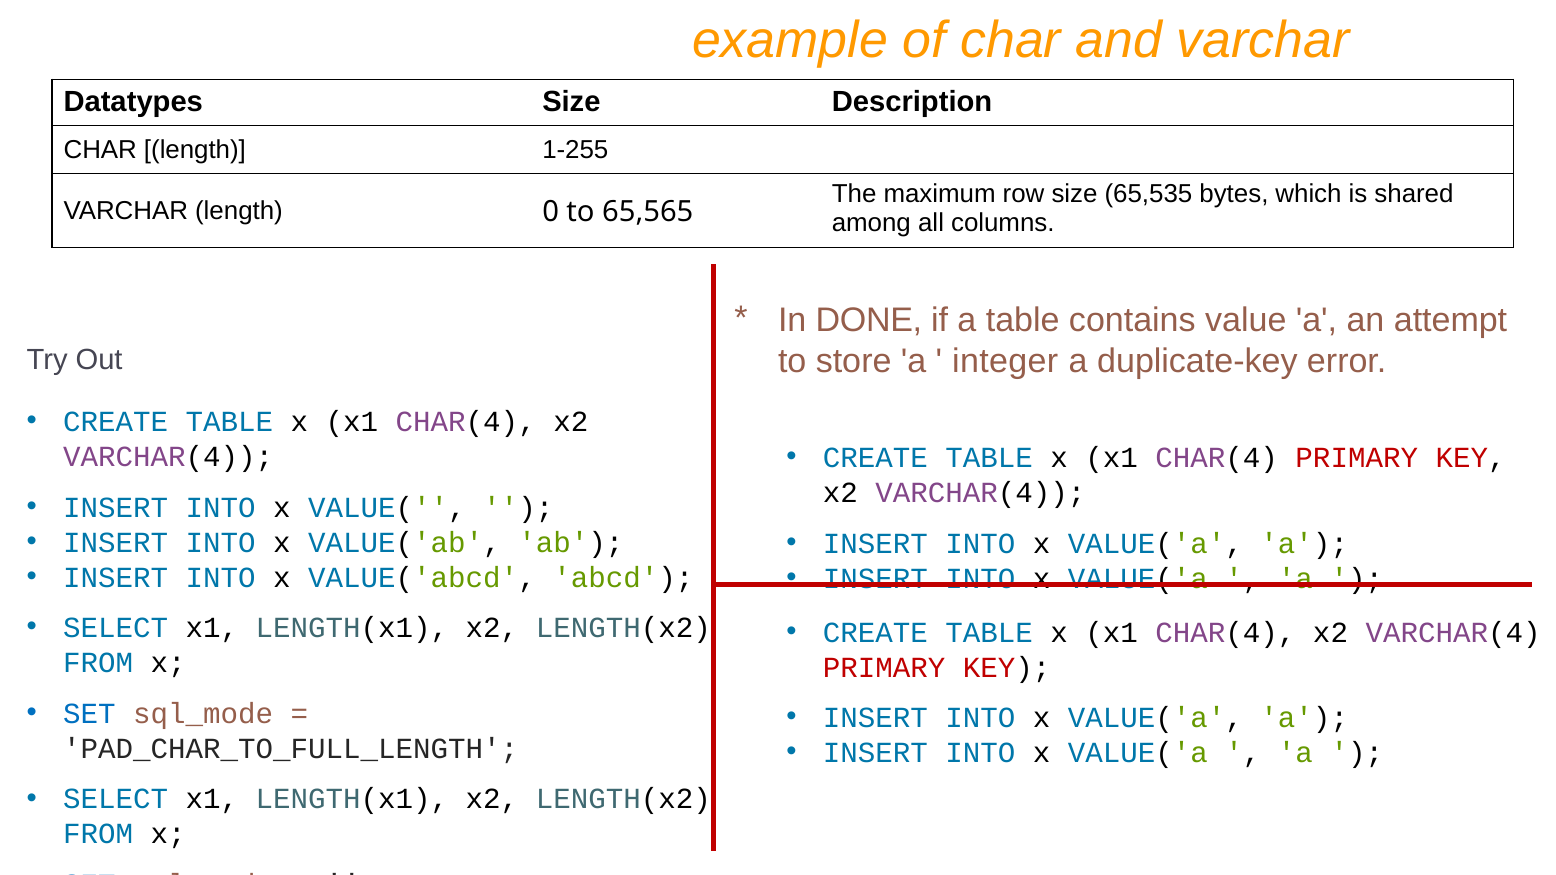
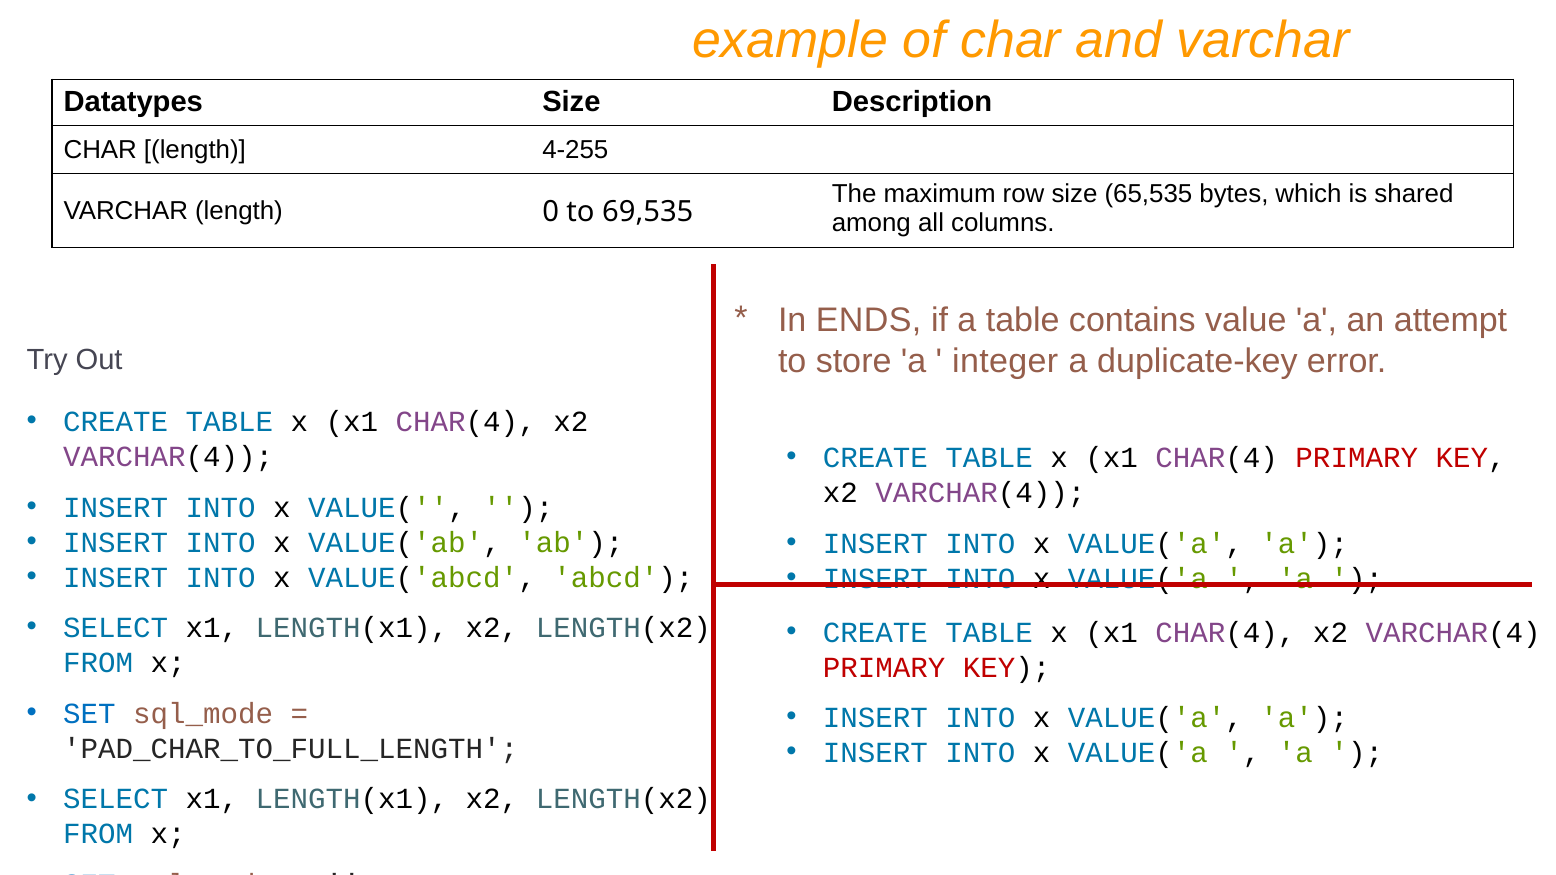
1-255: 1-255 -> 4-255
65,565: 65,565 -> 69,535
DONE: DONE -> ENDS
